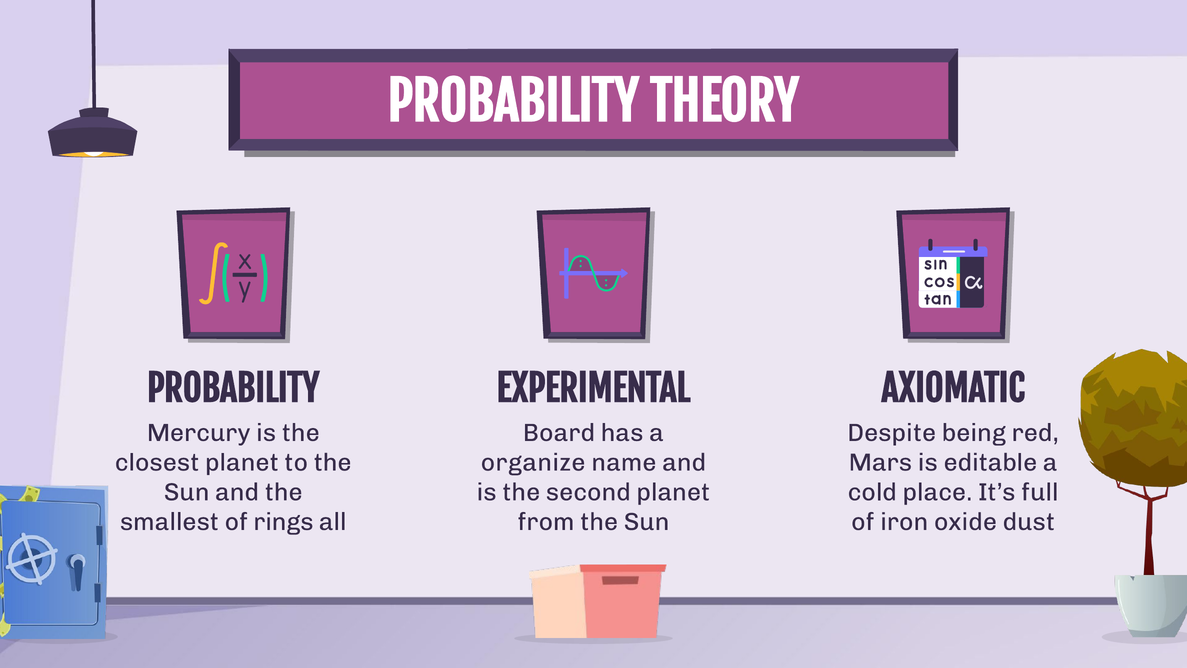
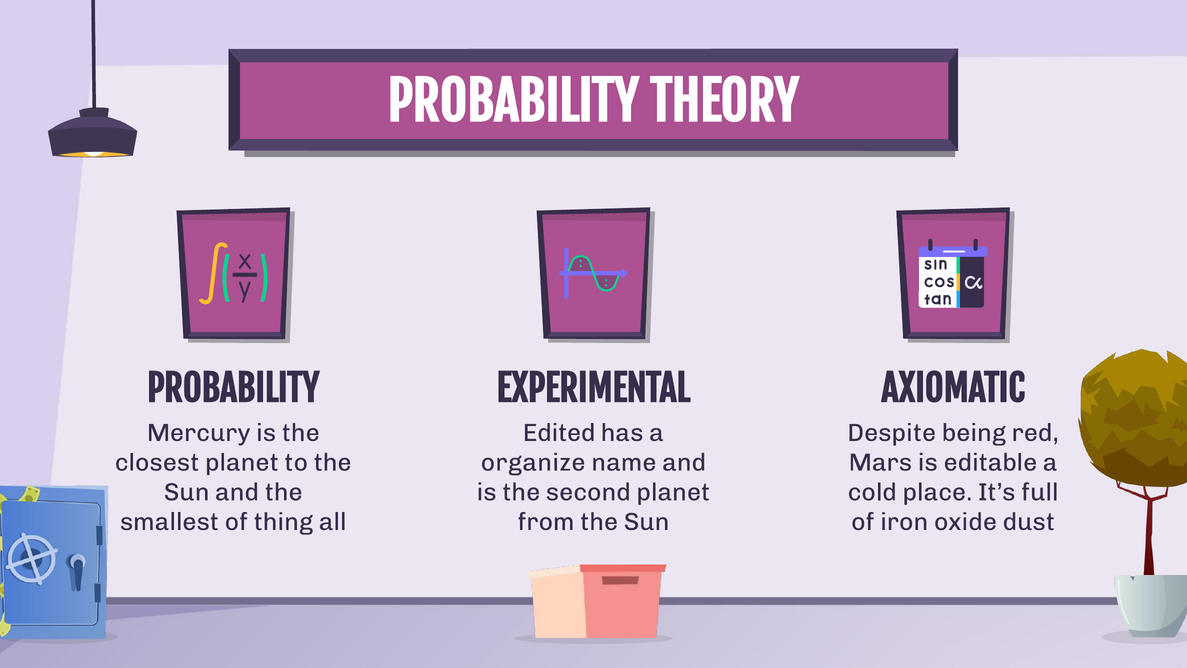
Board: Board -> Edited
rings: rings -> thing
